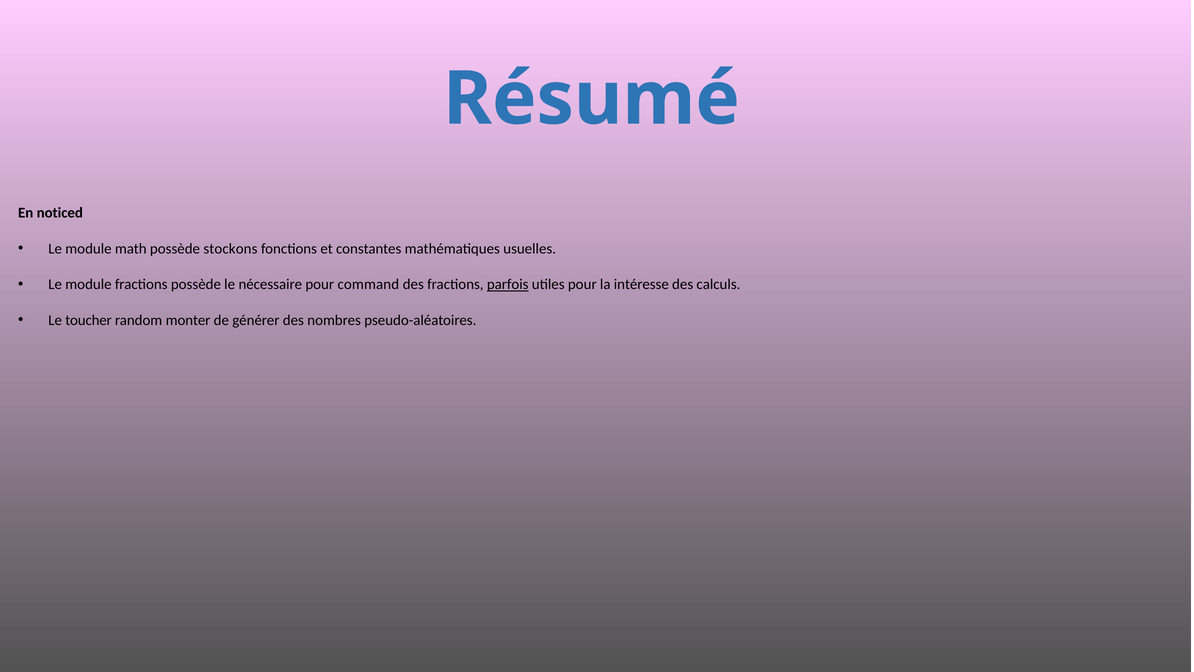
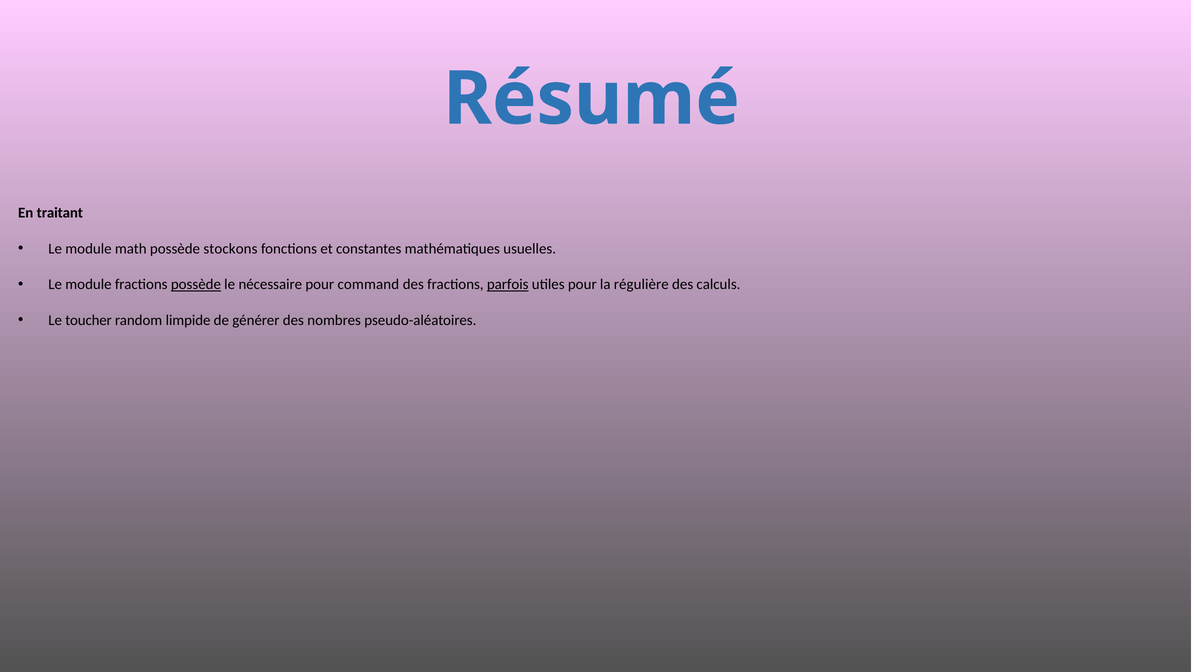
noticed: noticed -> traitant
possède at (196, 284) underline: none -> present
intéresse: intéresse -> régulière
monter: monter -> limpide
